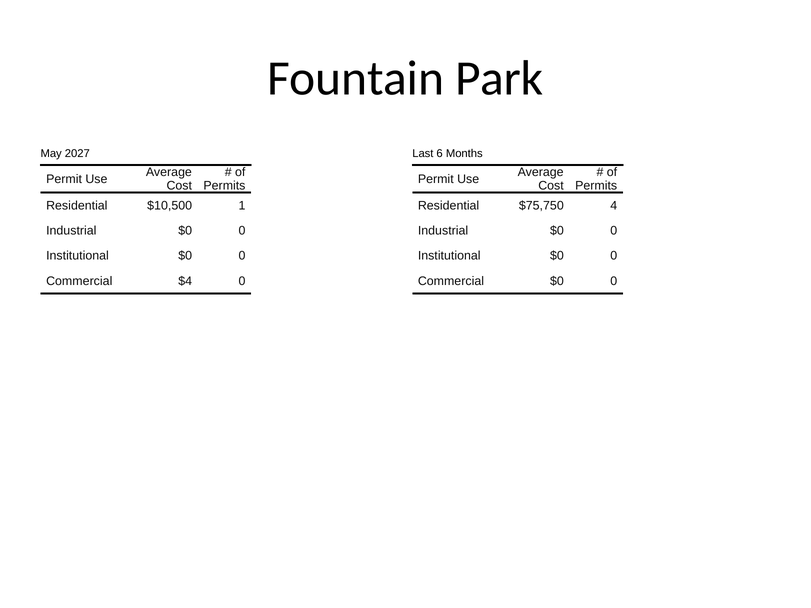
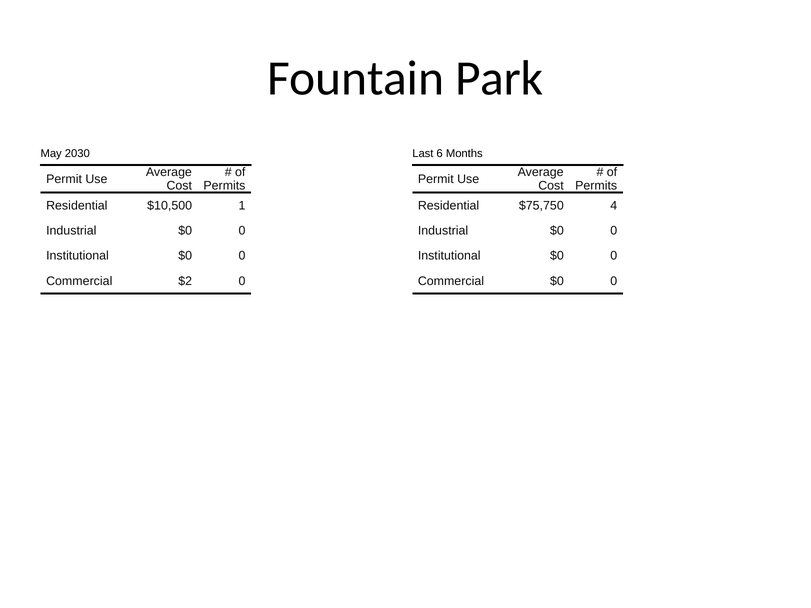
2027: 2027 -> 2030
$4: $4 -> $2
